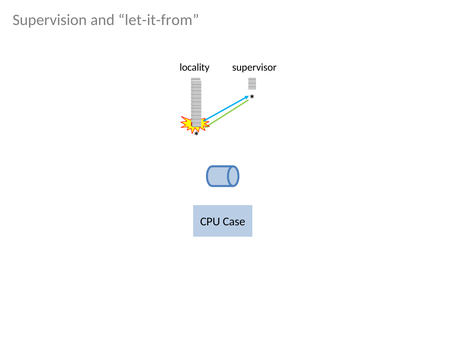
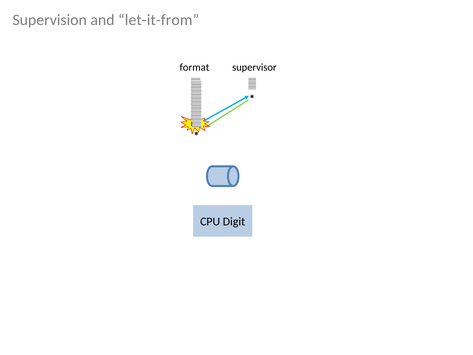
locality: locality -> format
Case: Case -> Digit
